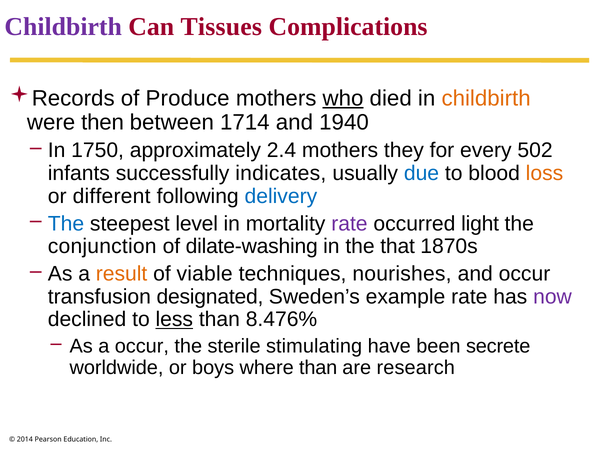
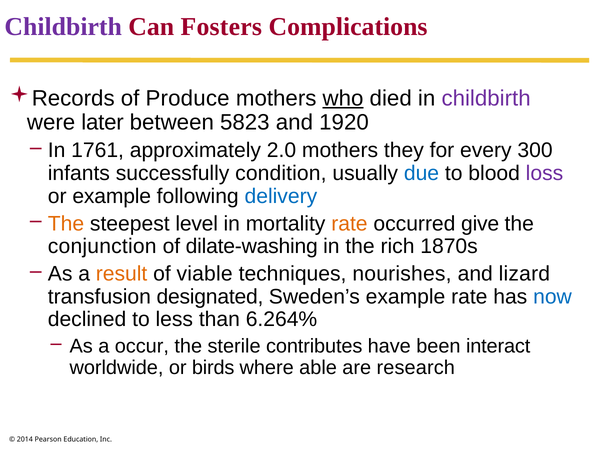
Tissues: Tissues -> Fosters
childbirth at (486, 98) colour: orange -> purple
then: then -> later
1714: 1714 -> 5823
1940: 1940 -> 1920
1750: 1750 -> 1761
2.4: 2.4 -> 2.0
502: 502 -> 300
indicates: indicates -> condition
loss colour: orange -> purple
or different: different -> example
The at (66, 224) colour: blue -> orange
rate at (349, 224) colour: purple -> orange
light: light -> give
that: that -> rich
and occur: occur -> lizard
now colour: purple -> blue
less underline: present -> none
8.476%: 8.476% -> 6.264%
stimulating: stimulating -> contributes
secrete: secrete -> interact
boys: boys -> birds
where than: than -> able
